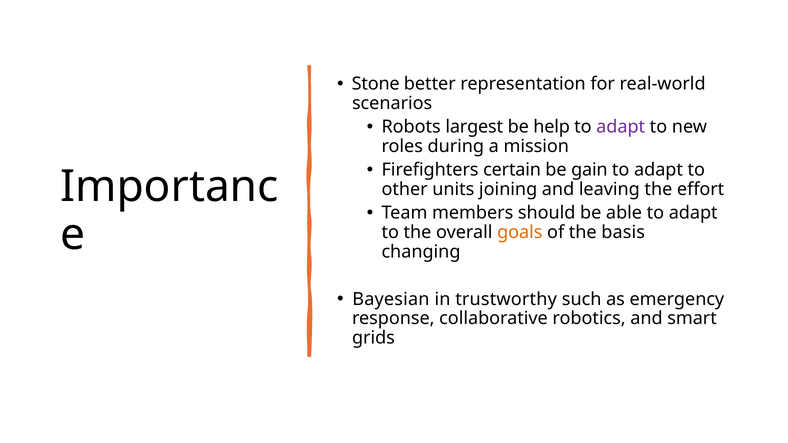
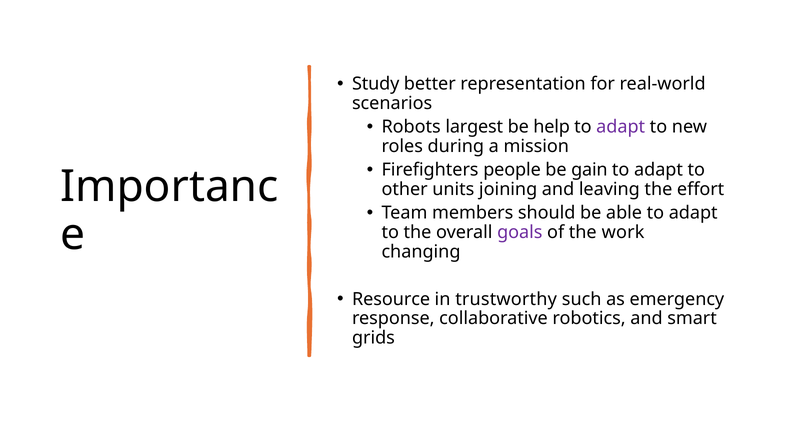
Stone: Stone -> Study
certain: certain -> people
goals colour: orange -> purple
basis: basis -> work
Bayesian: Bayesian -> Resource
